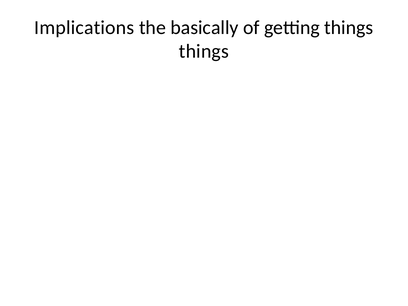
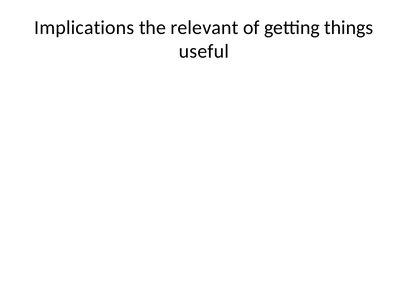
basically: basically -> relevant
things at (204, 51): things -> useful
